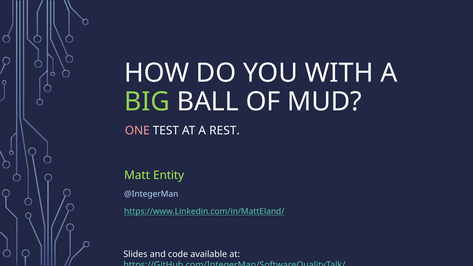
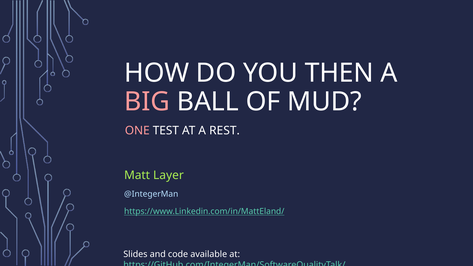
WITH: WITH -> THEN
BIG colour: light green -> pink
Entity: Entity -> Layer
